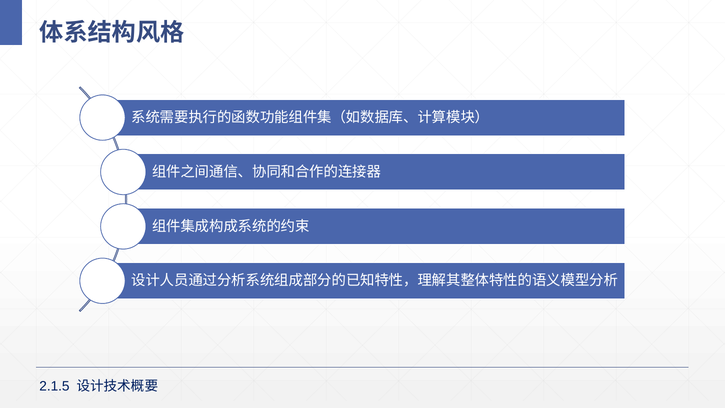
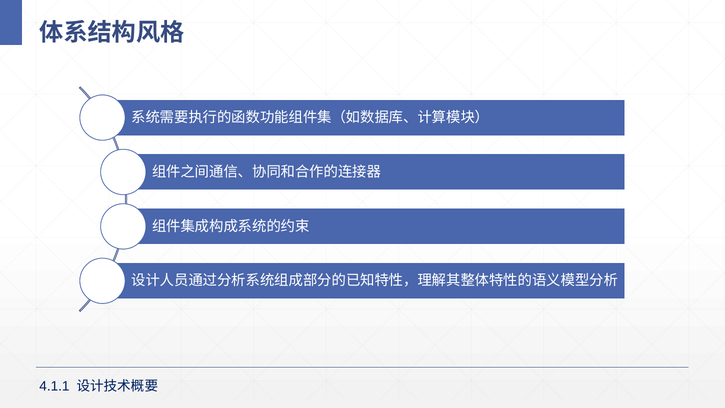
2.1.5: 2.1.5 -> 4.1.1
